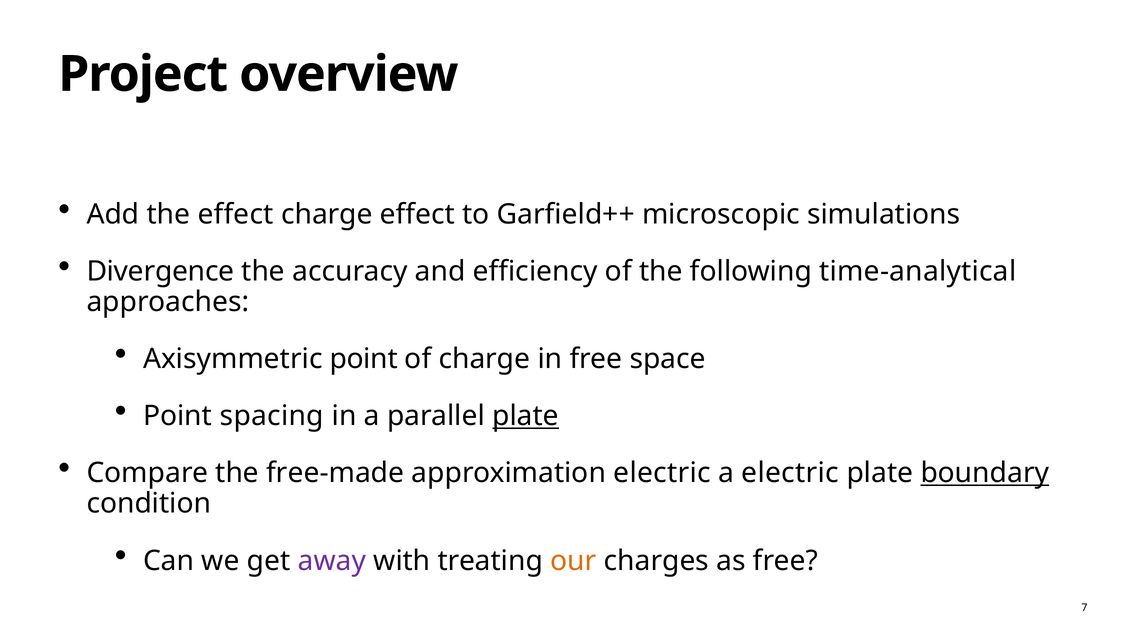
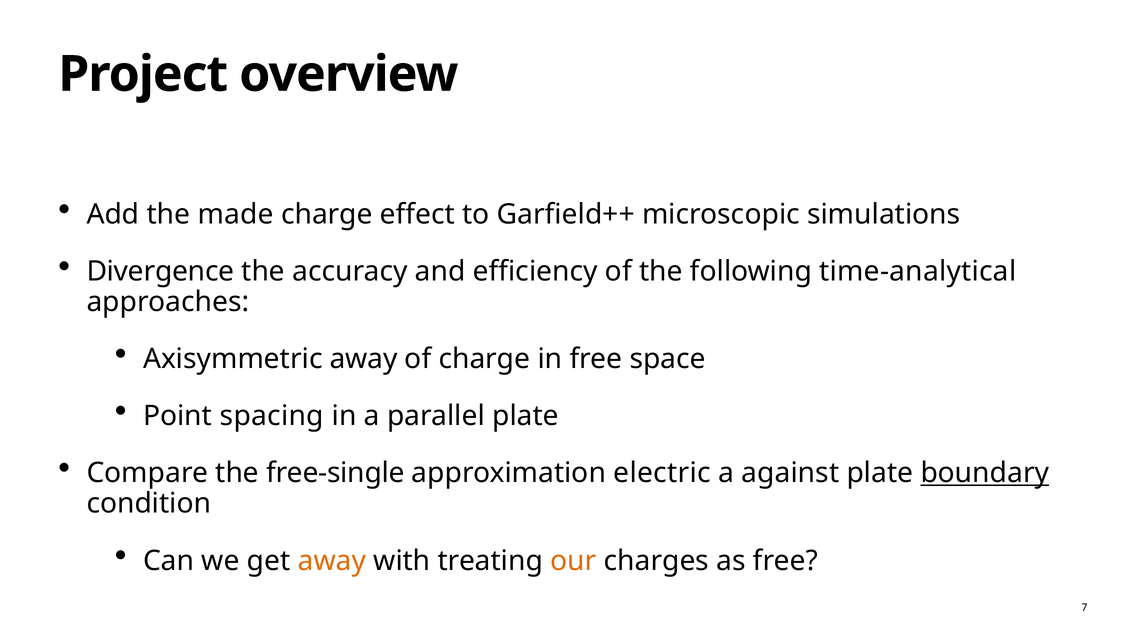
the effect: effect -> made
Axisymmetric point: point -> away
plate at (526, 416) underline: present -> none
free-made: free-made -> free-single
a electric: electric -> against
away at (332, 560) colour: purple -> orange
